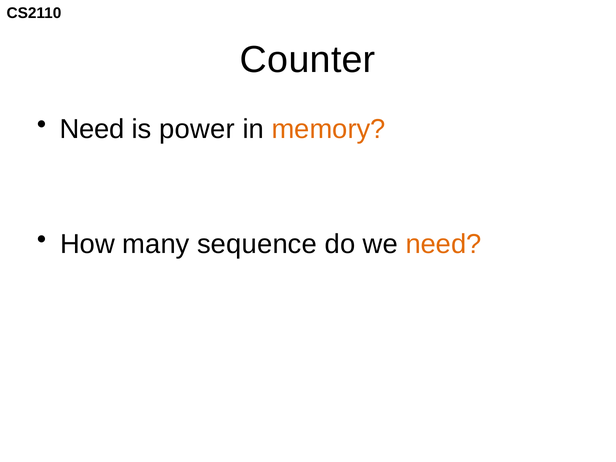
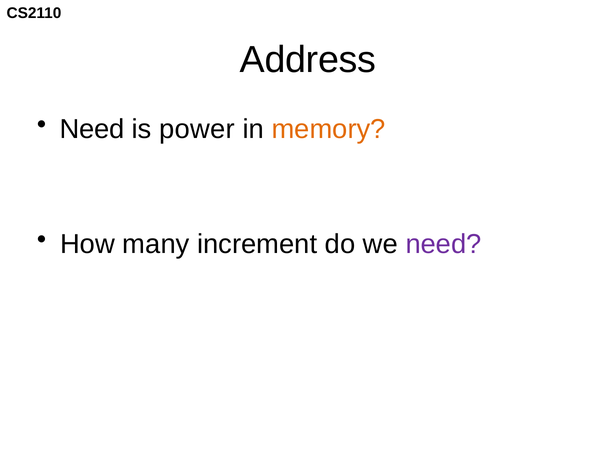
Counter: Counter -> Address
sequence: sequence -> increment
need at (444, 244) colour: orange -> purple
